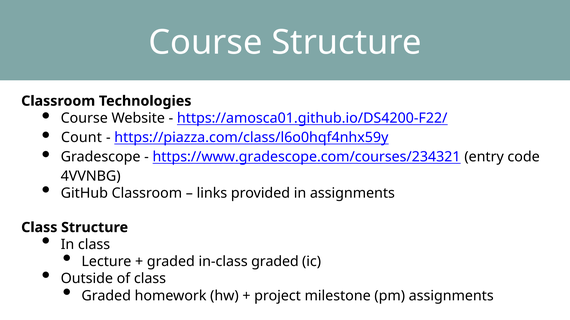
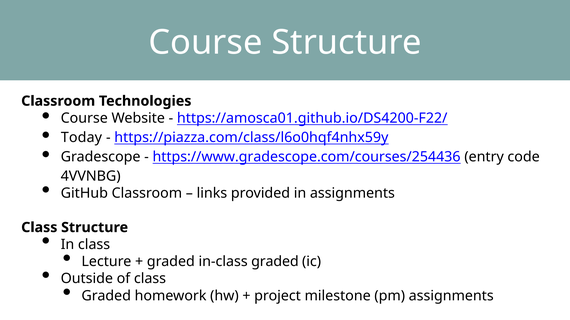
Count: Count -> Today
https://www.gradescope.com/courses/234321: https://www.gradescope.com/courses/234321 -> https://www.gradescope.com/courses/254436
